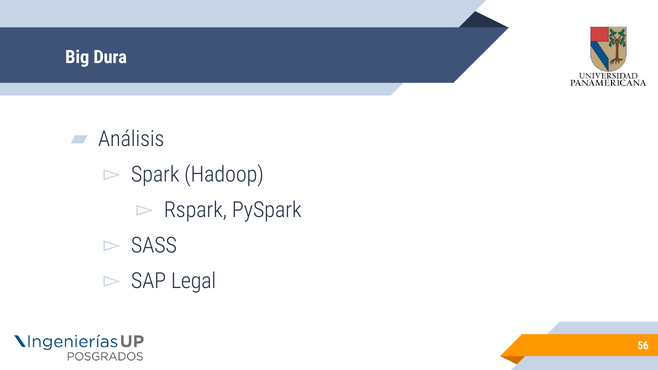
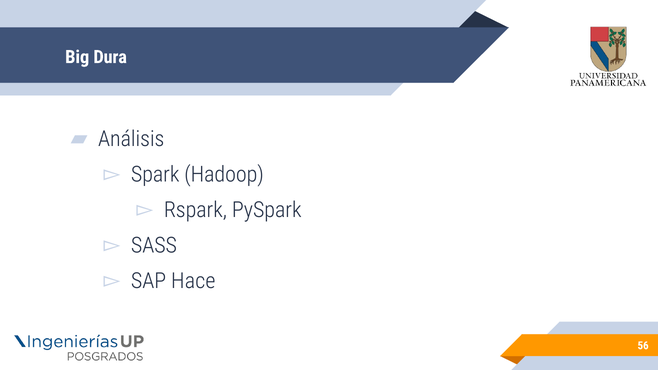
Legal: Legal -> Hace
